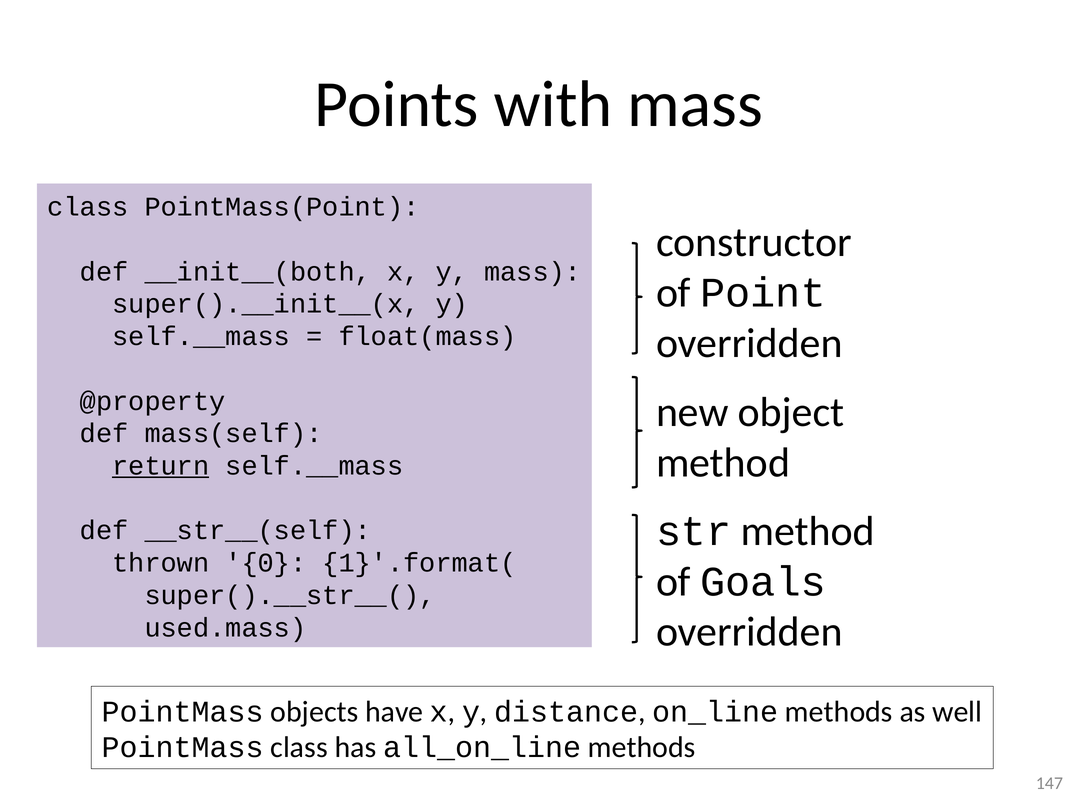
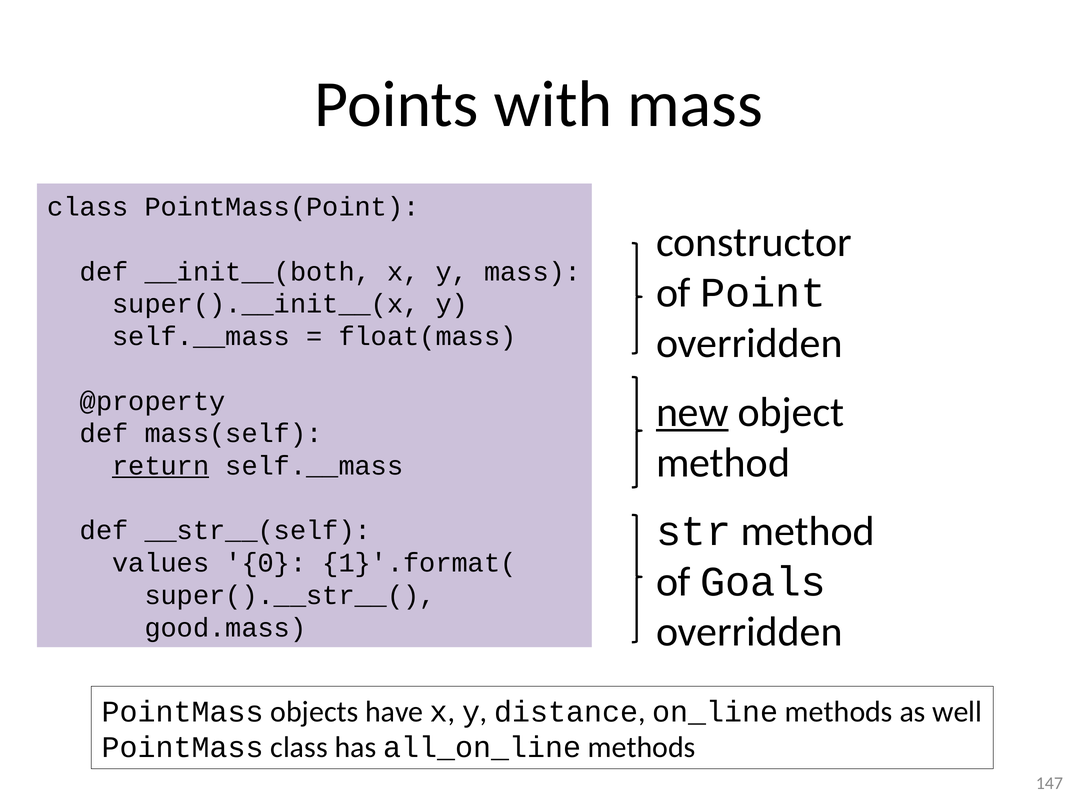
new underline: none -> present
thrown: thrown -> values
used.mass: used.mass -> good.mass
